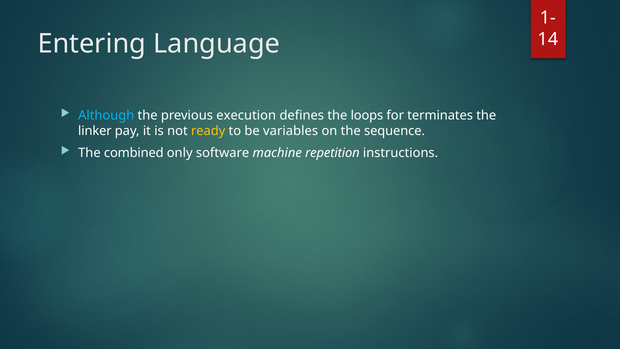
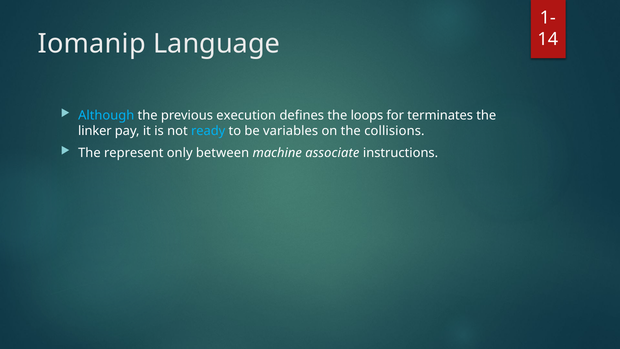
Entering: Entering -> Iomanip
ready colour: yellow -> light blue
sequence: sequence -> collisions
combined: combined -> represent
software: software -> between
repetition: repetition -> associate
